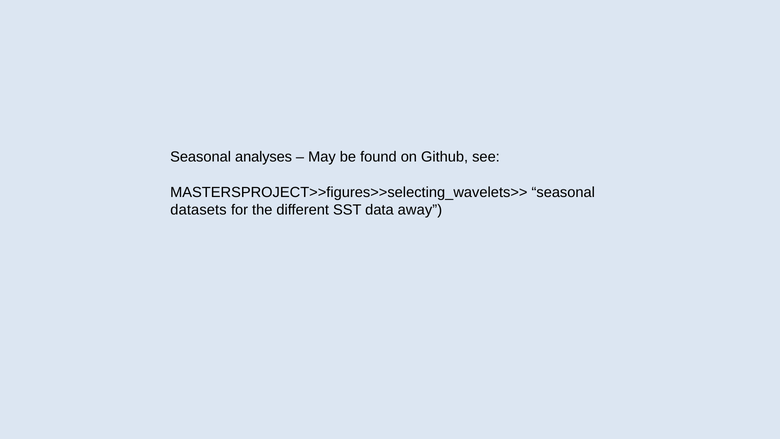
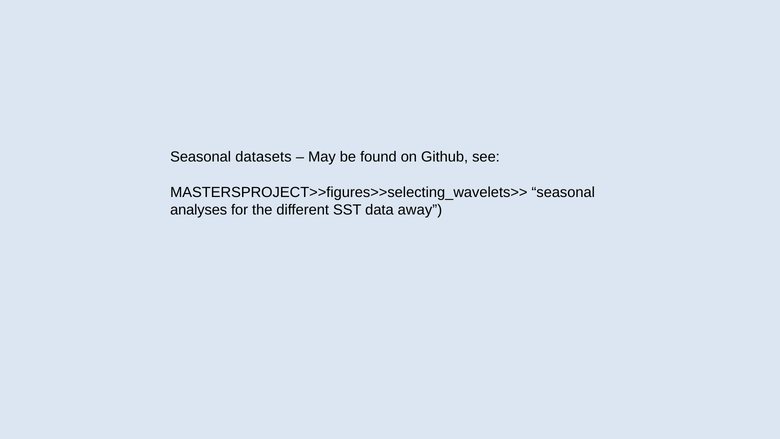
analyses: analyses -> datasets
datasets: datasets -> analyses
